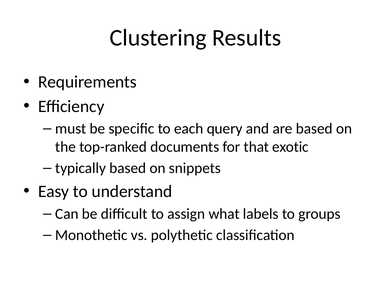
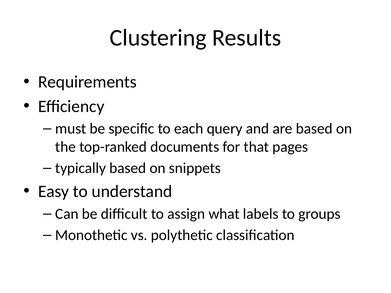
exotic: exotic -> pages
